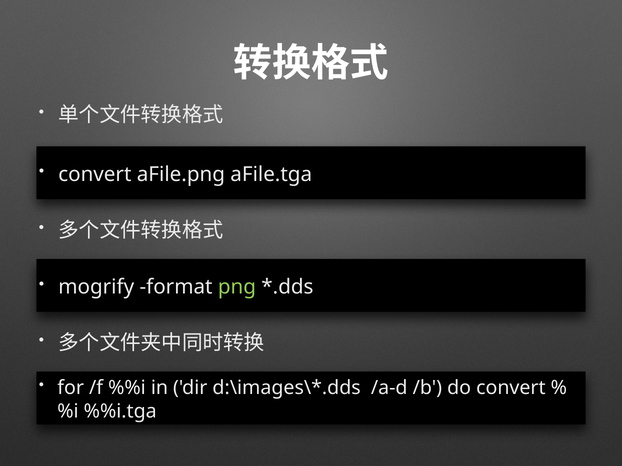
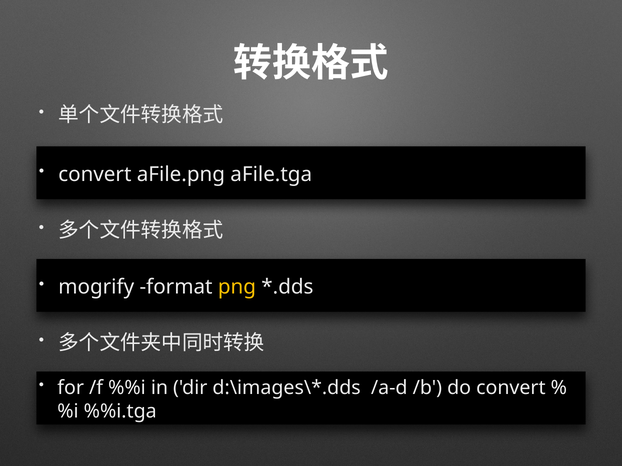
png colour: light green -> yellow
